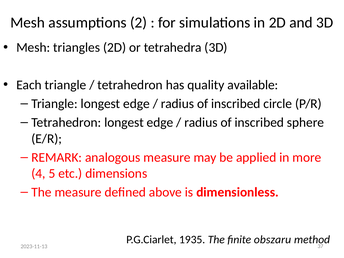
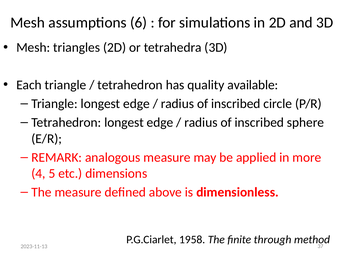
2: 2 -> 6
1935: 1935 -> 1958
obszaru: obszaru -> through
